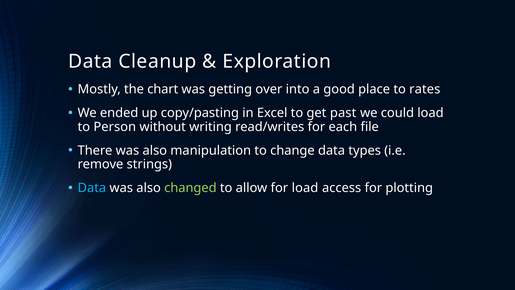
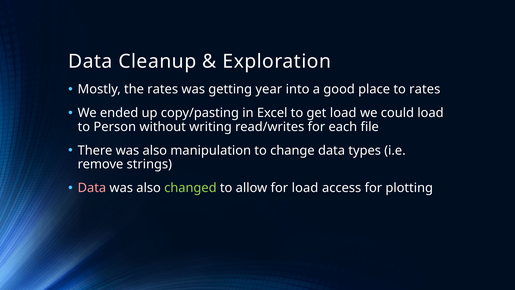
the chart: chart -> rates
over: over -> year
get past: past -> load
Data at (92, 188) colour: light blue -> pink
